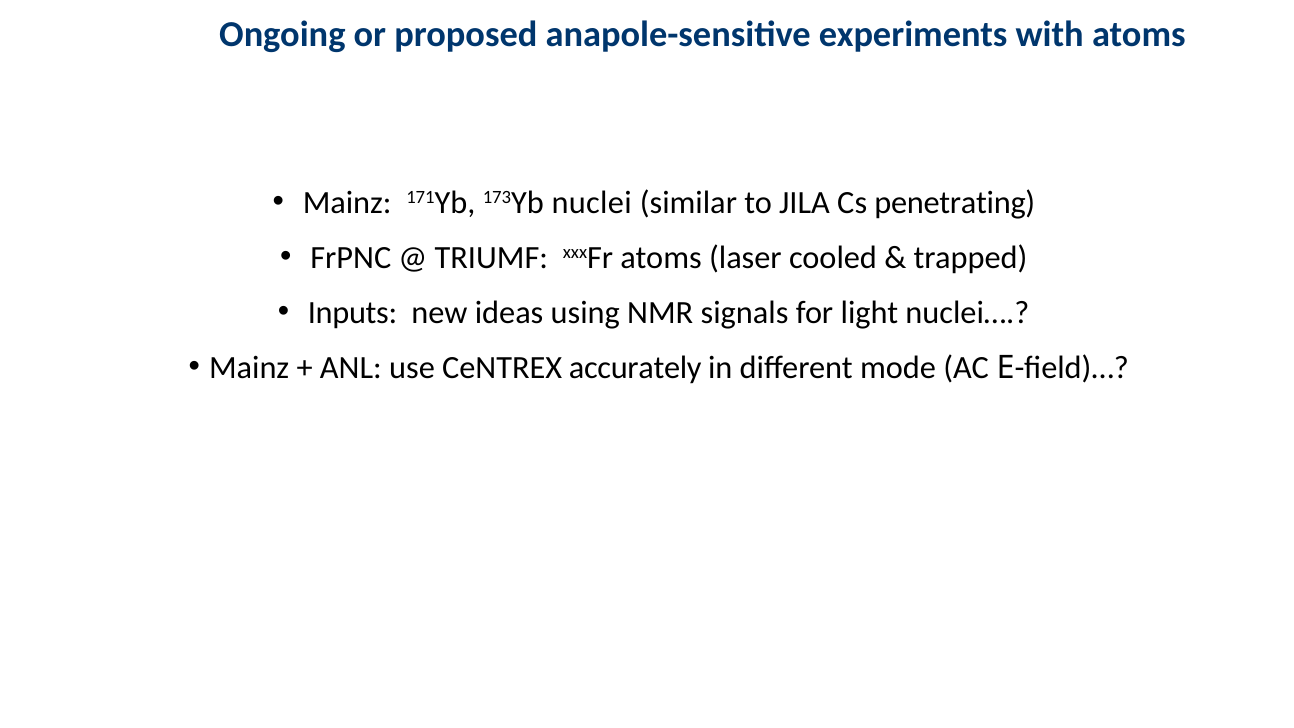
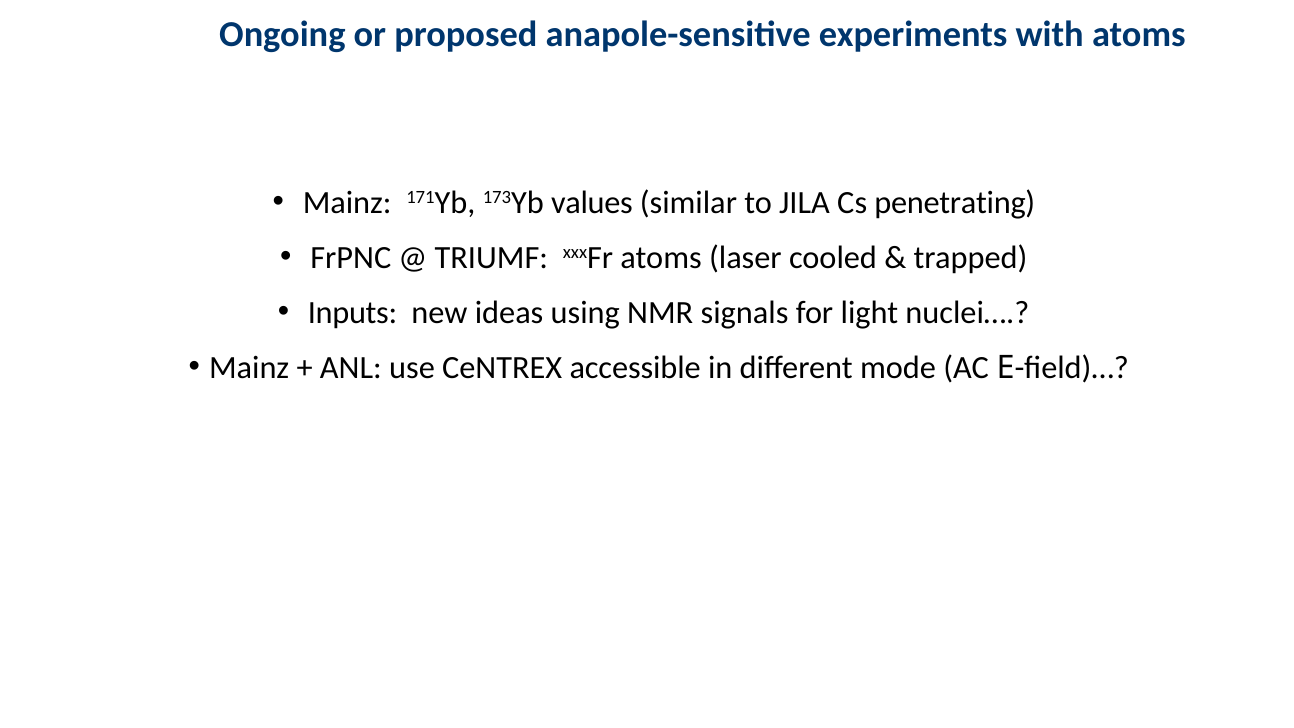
nuclei: nuclei -> values
accurately: accurately -> accessible
